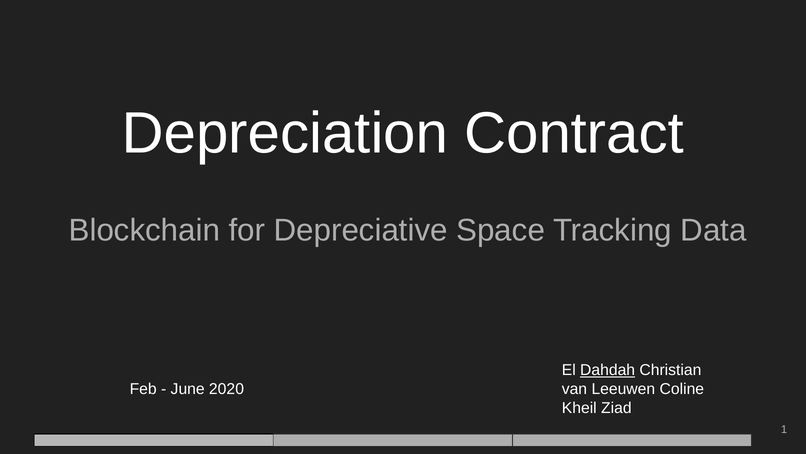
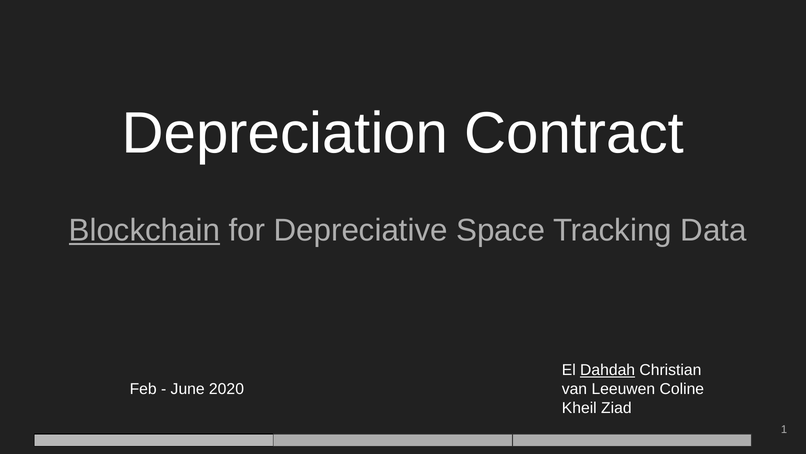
Blockchain underline: none -> present
